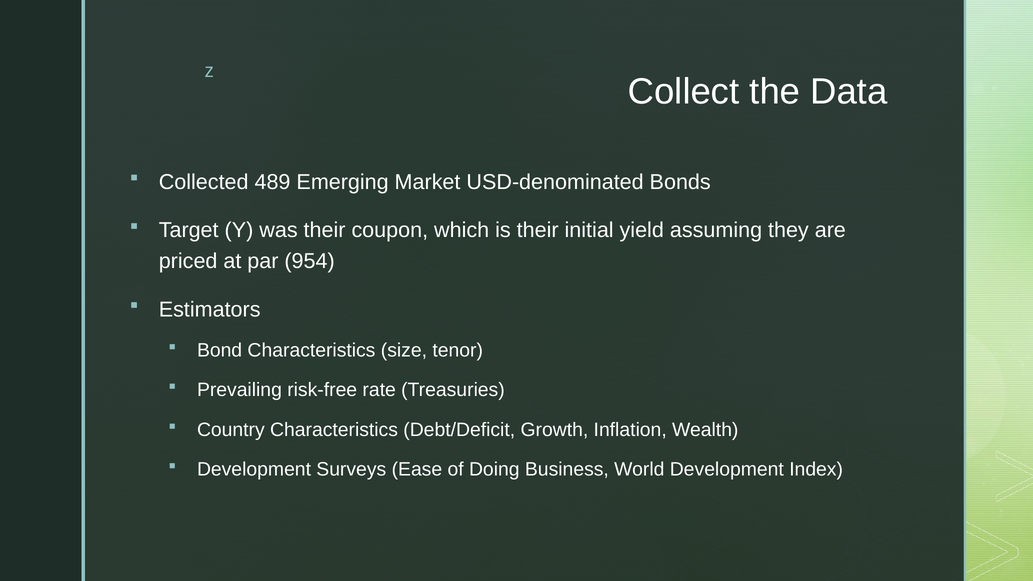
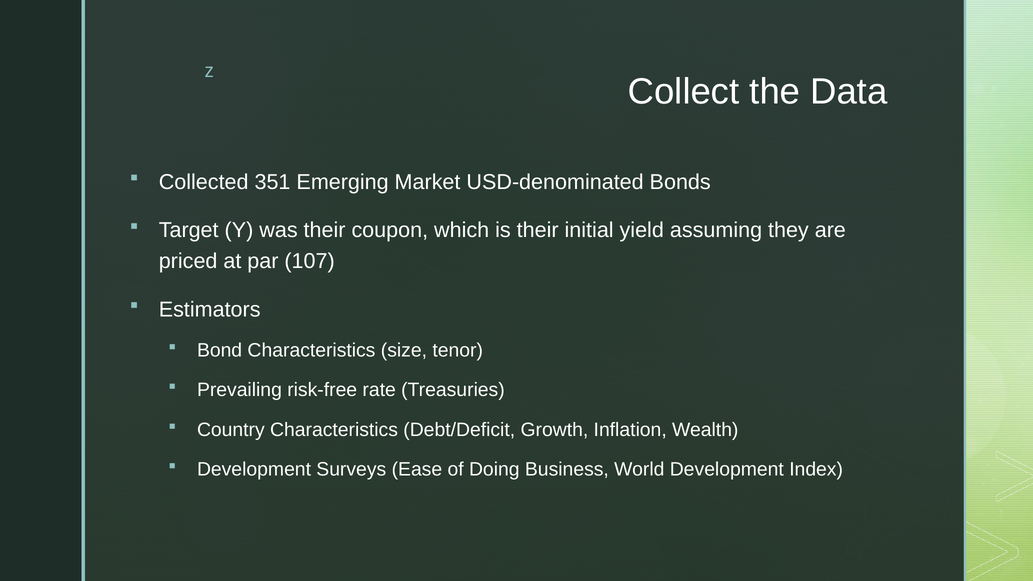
489: 489 -> 351
954: 954 -> 107
